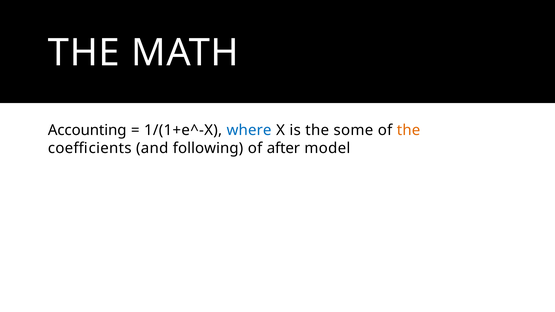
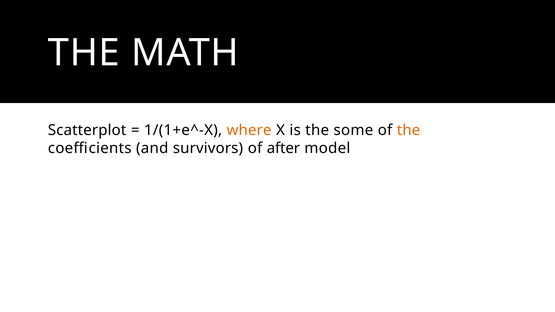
Accounting: Accounting -> Scatterplot
where colour: blue -> orange
following: following -> survivors
